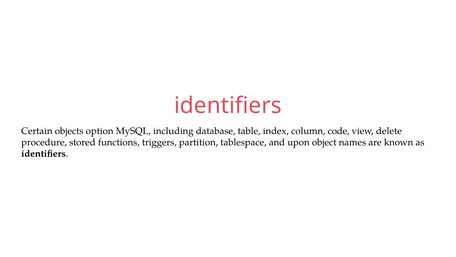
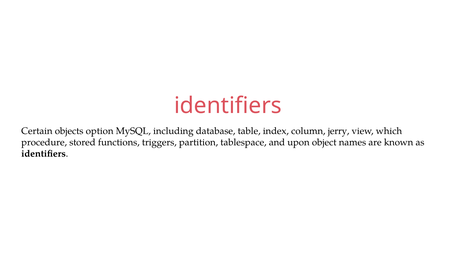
code: code -> jerry
delete: delete -> which
